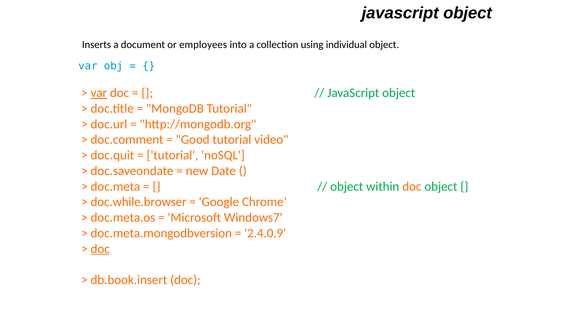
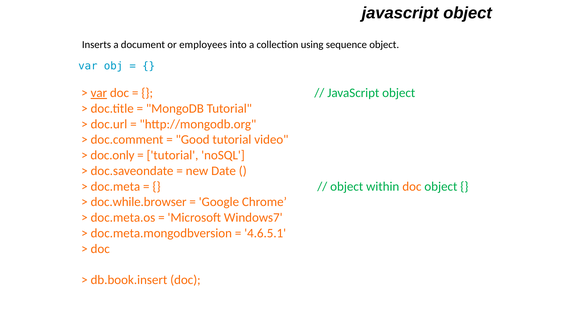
individual: individual -> sequence
doc.quit: doc.quit -> doc.only
2.4.0.9: 2.4.0.9 -> 4.6.5.1
doc at (100, 249) underline: present -> none
